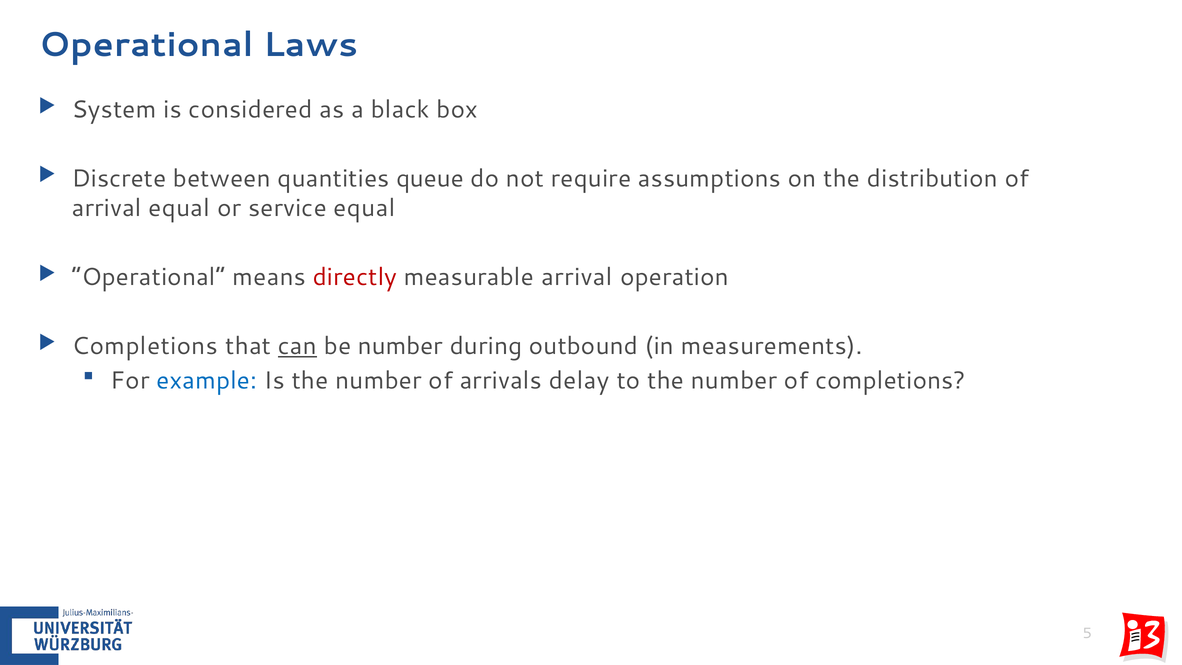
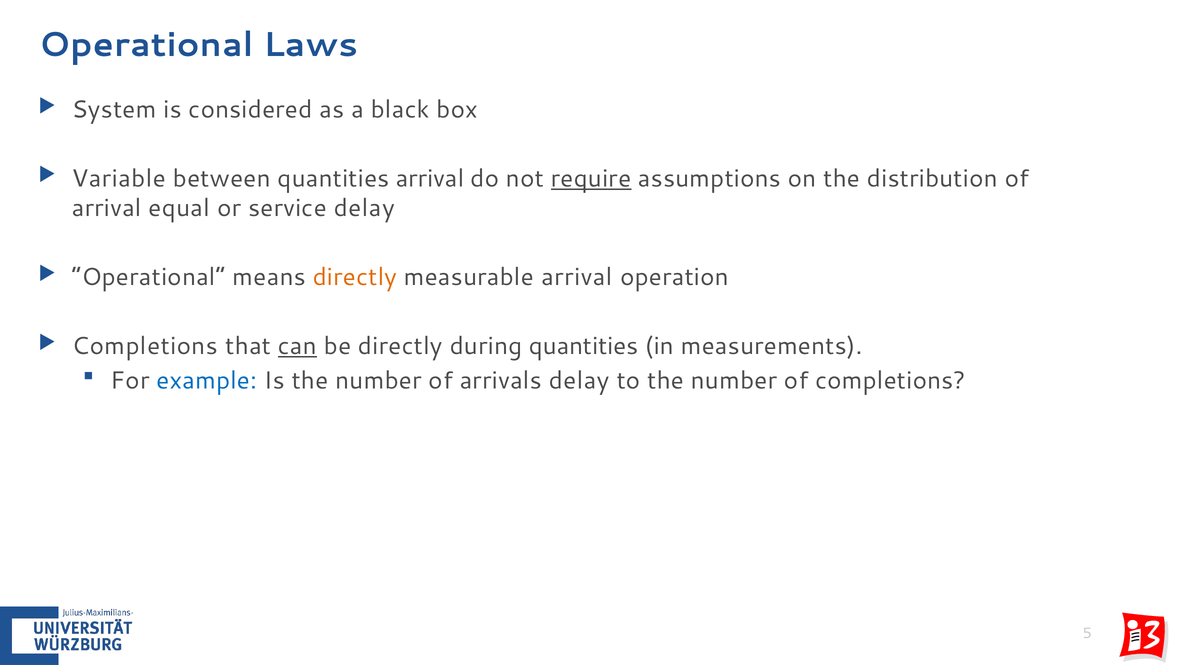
Discrete: Discrete -> Variable
quantities queue: queue -> arrival
require underline: none -> present
service equal: equal -> delay
directly at (355, 277) colour: red -> orange
be number: number -> directly
during outbound: outbound -> quantities
